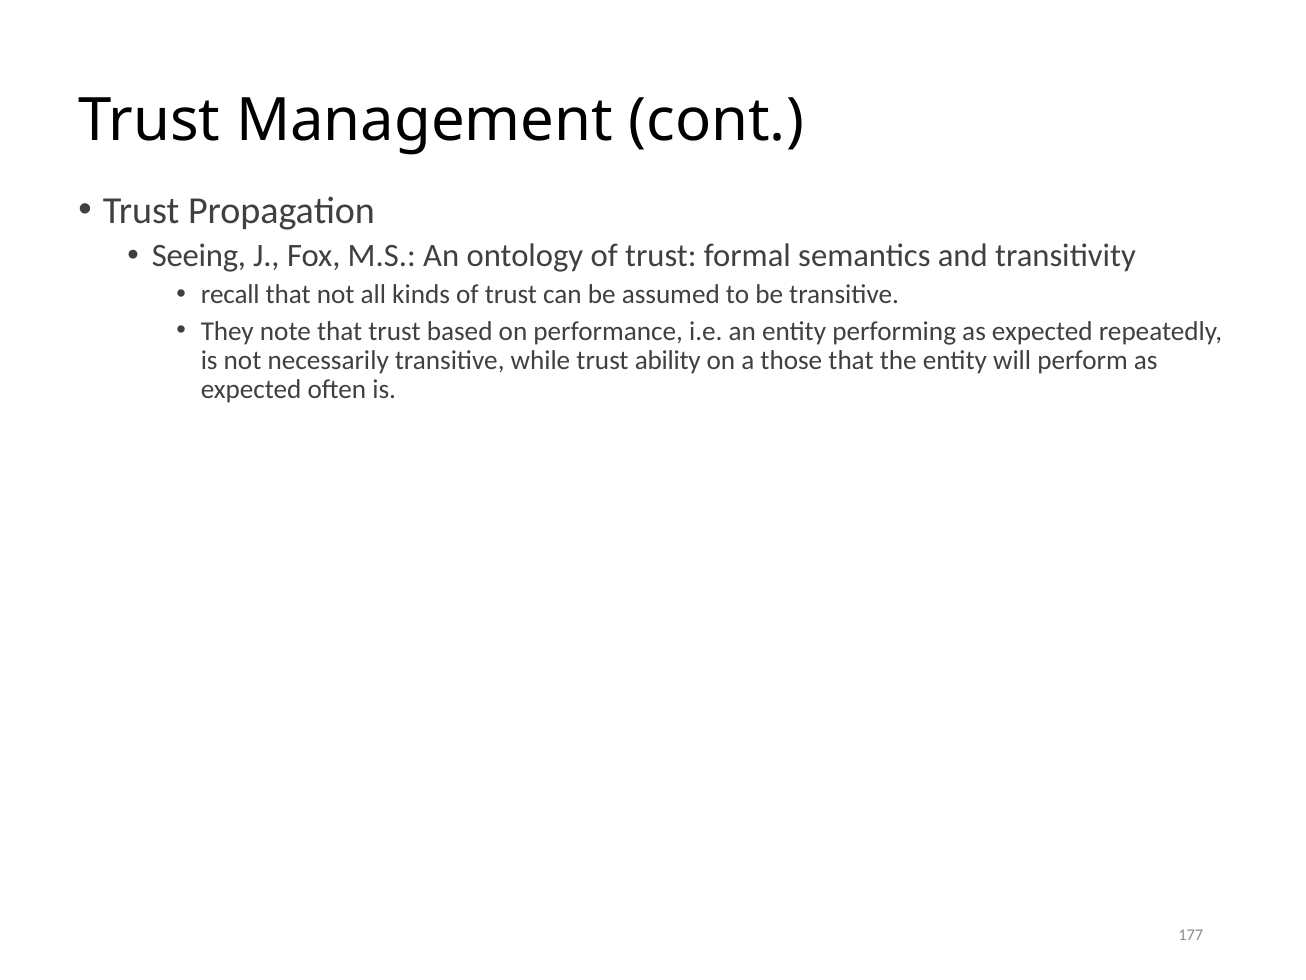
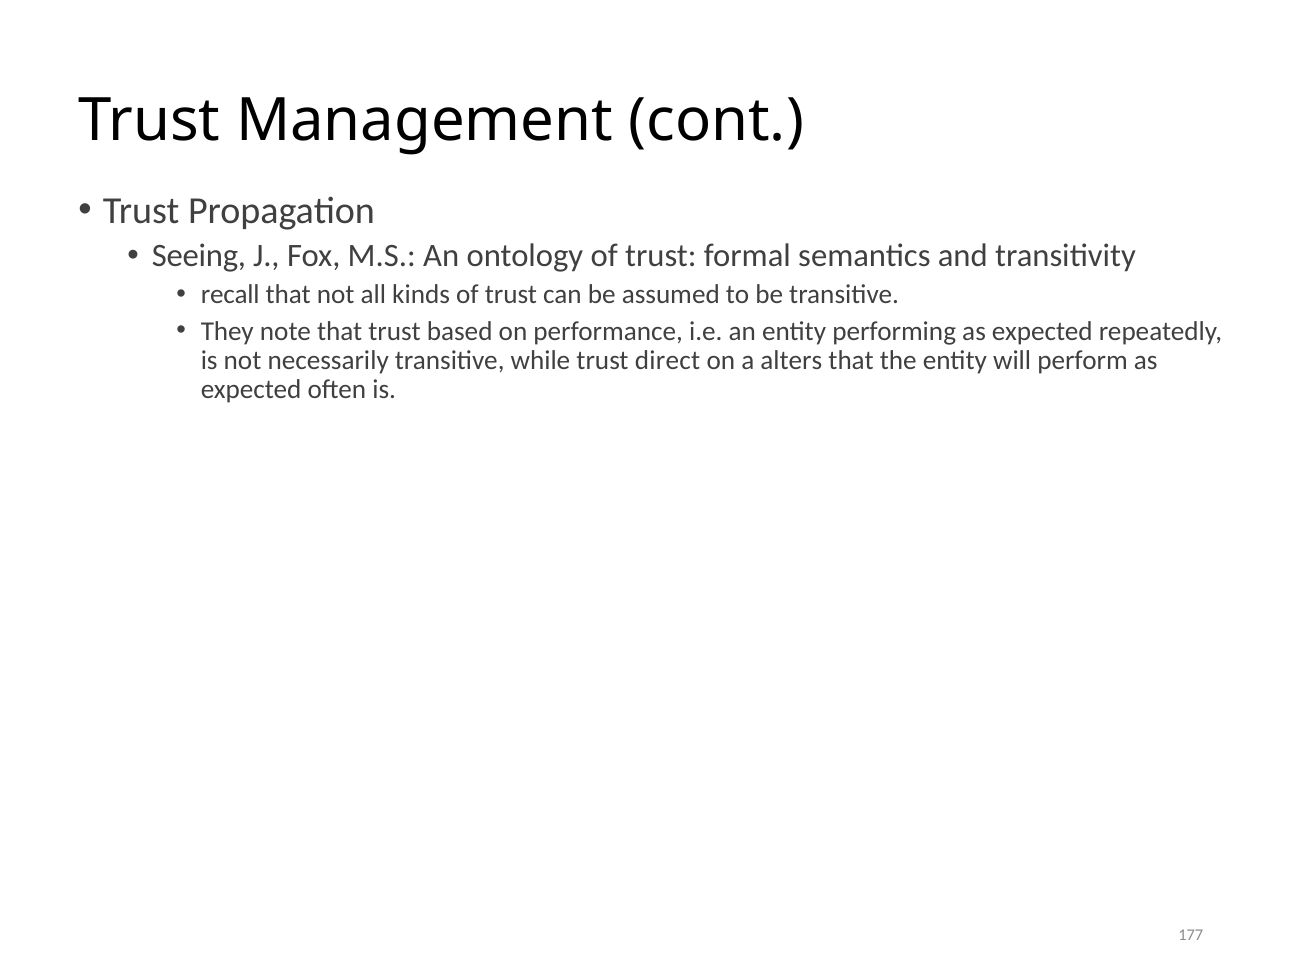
ability: ability -> direct
those: those -> alters
